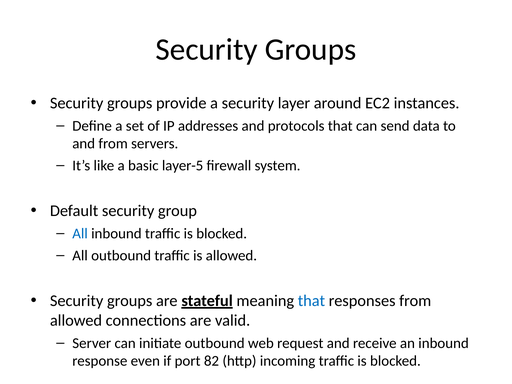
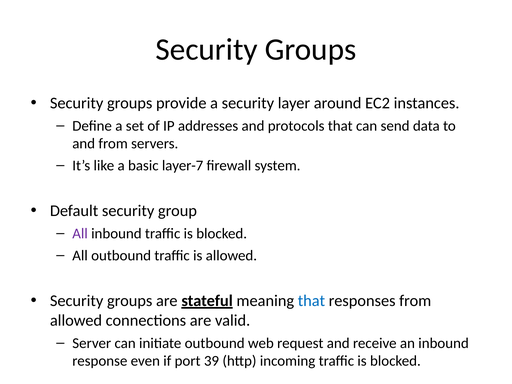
layer-5: layer-5 -> layer-7
All at (80, 234) colour: blue -> purple
82: 82 -> 39
